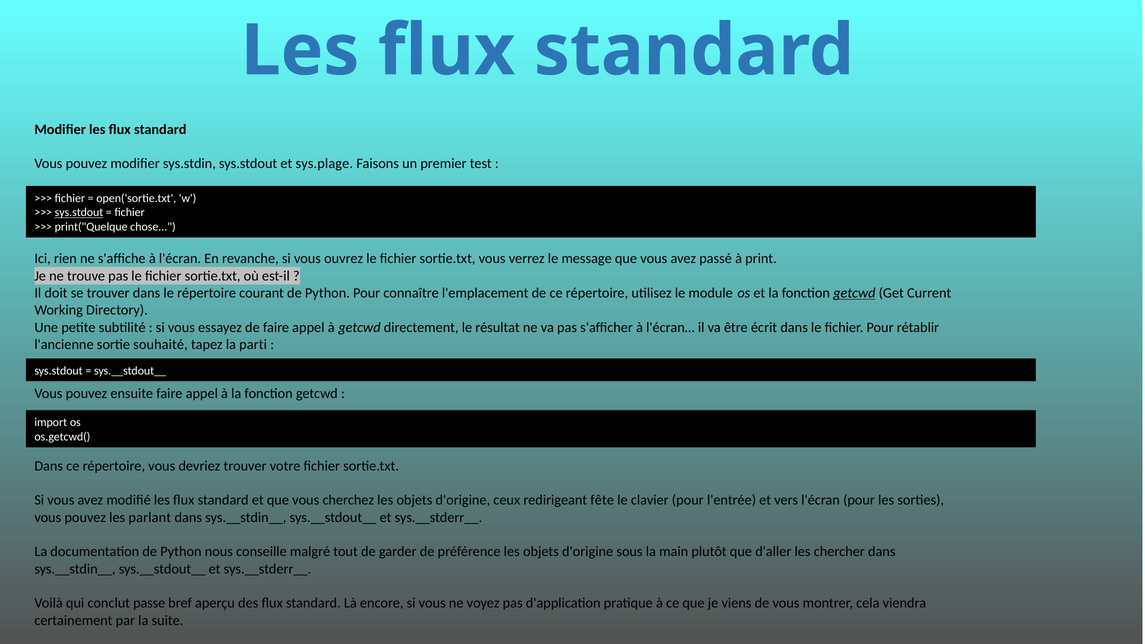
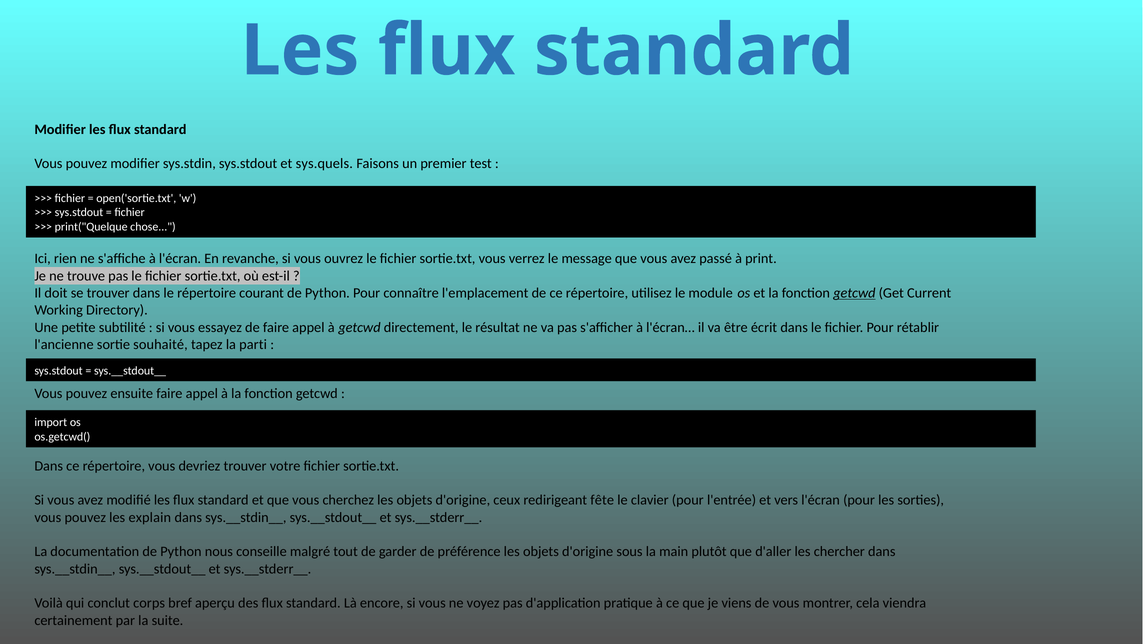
sys.plage: sys.plage -> sys.quels
sys.stdout at (79, 213) underline: present -> none
parlant: parlant -> explain
passe: passe -> corps
